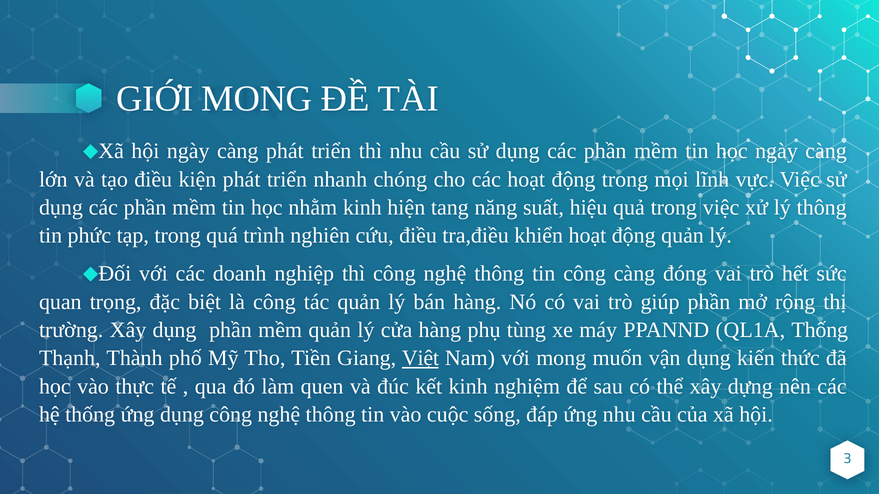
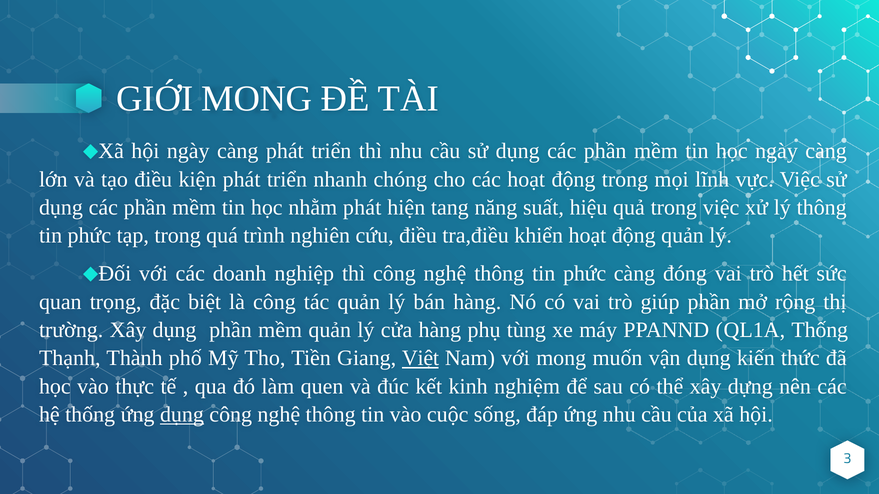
nhằm kinh: kinh -> phát
nghệ thông tin công: công -> phức
dụng at (182, 415) underline: none -> present
